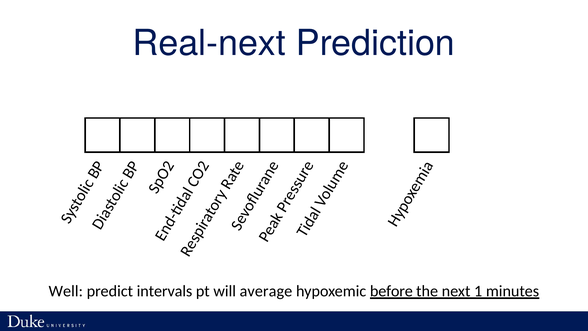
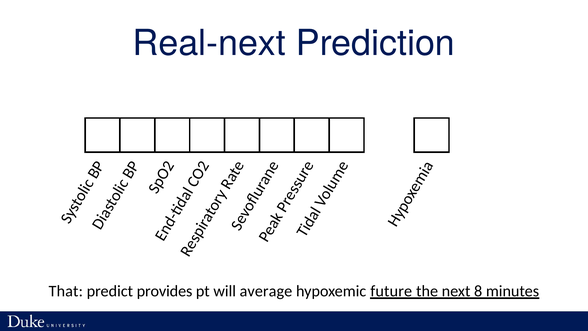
Well: Well -> That
intervals: intervals -> provides
before: before -> future
1: 1 -> 8
